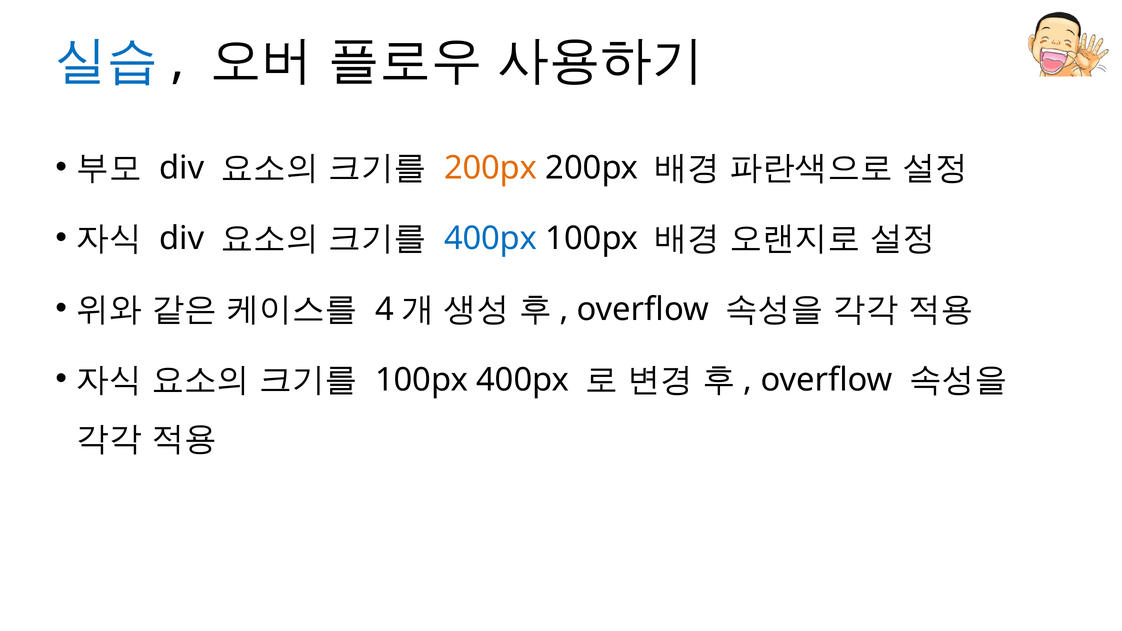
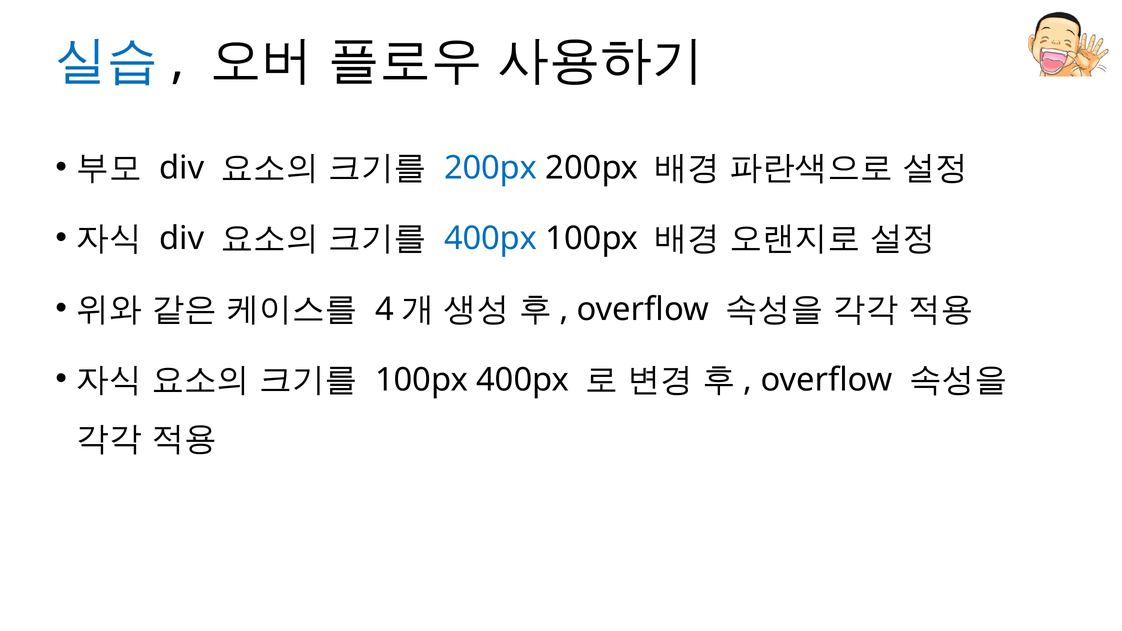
200px at (491, 168) colour: orange -> blue
